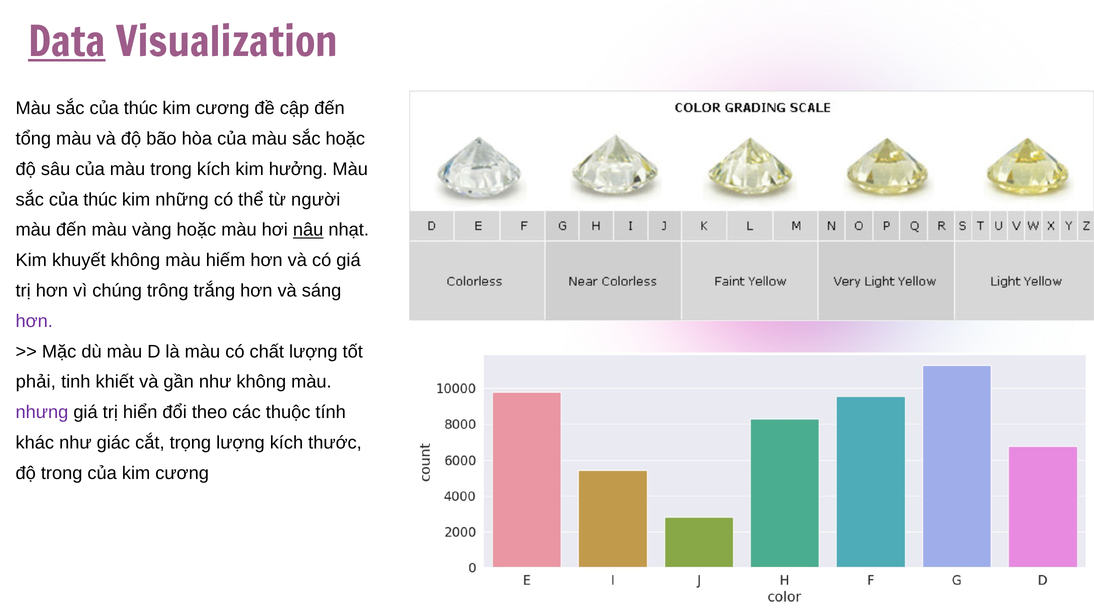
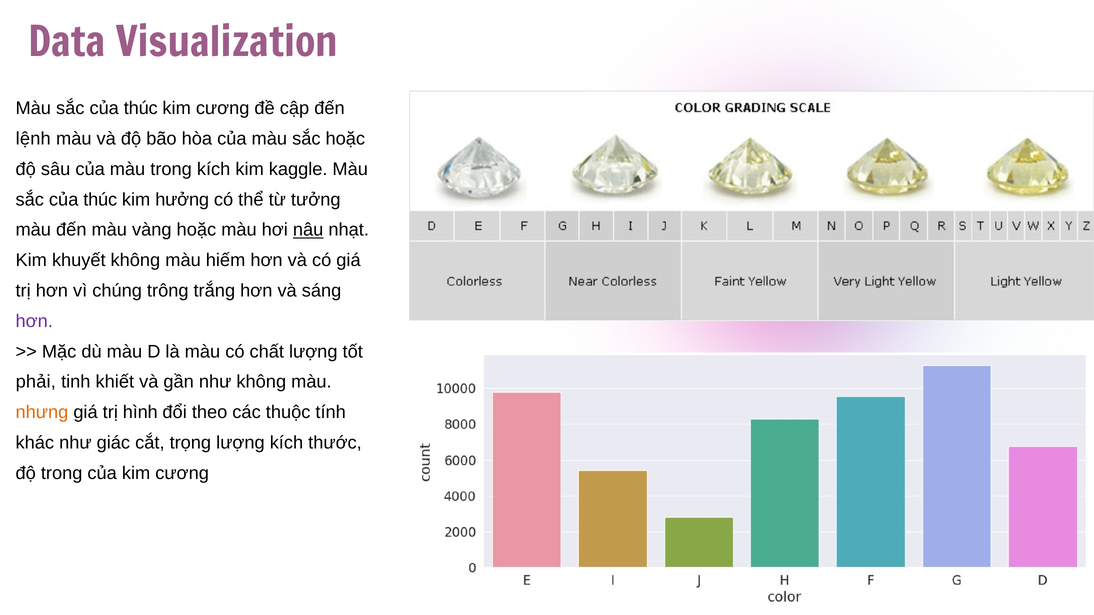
Data underline: present -> none
tổng: tổng -> lệnh
hưởng: hưởng -> kaggle
những: những -> hưởng
người: người -> tưởng
nhưng colour: purple -> orange
hiển: hiển -> hình
